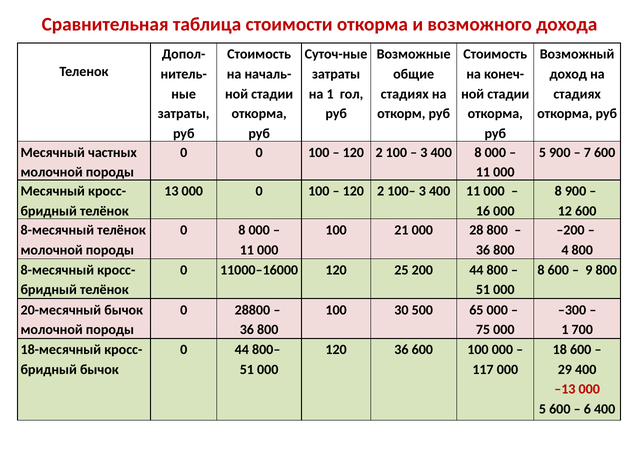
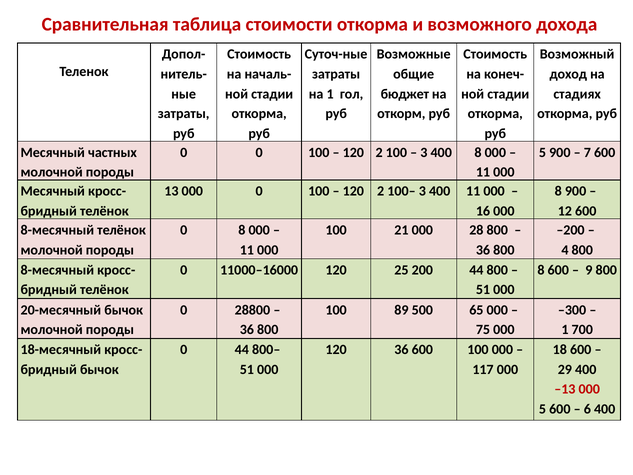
стадиях at (405, 94): стадиях -> бюджет
30: 30 -> 89
